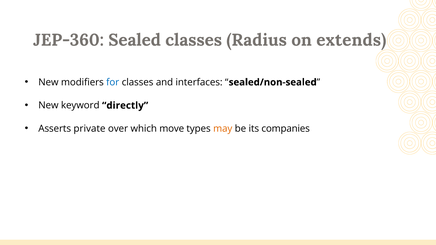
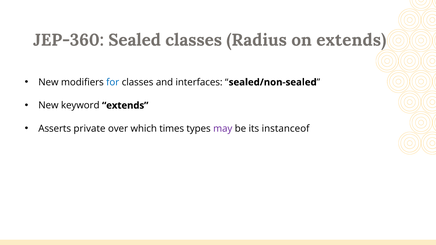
keyword directly: directly -> extends
move: move -> times
may colour: orange -> purple
companies: companies -> instanceof
